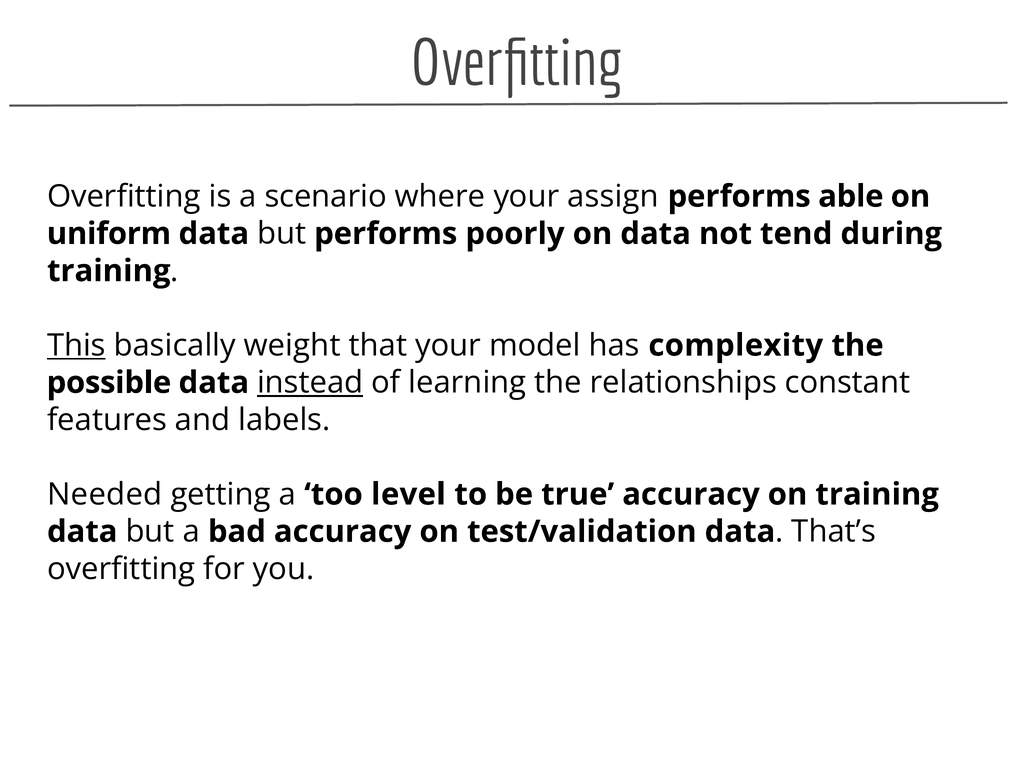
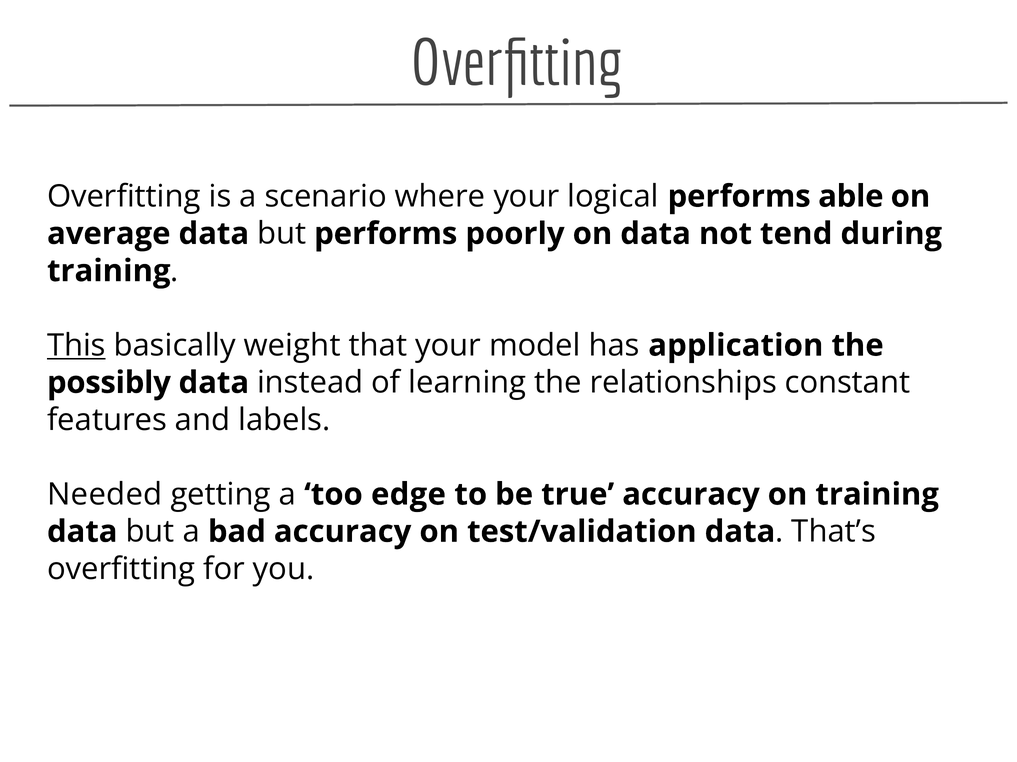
assign: assign -> logical
uniform: uniform -> average
complexity: complexity -> application
possible: possible -> possibly
instead underline: present -> none
level: level -> edge
